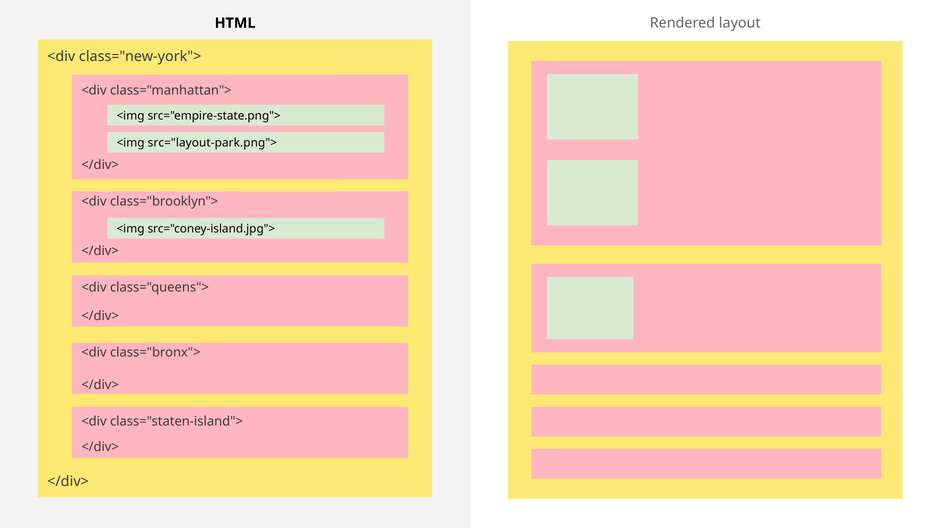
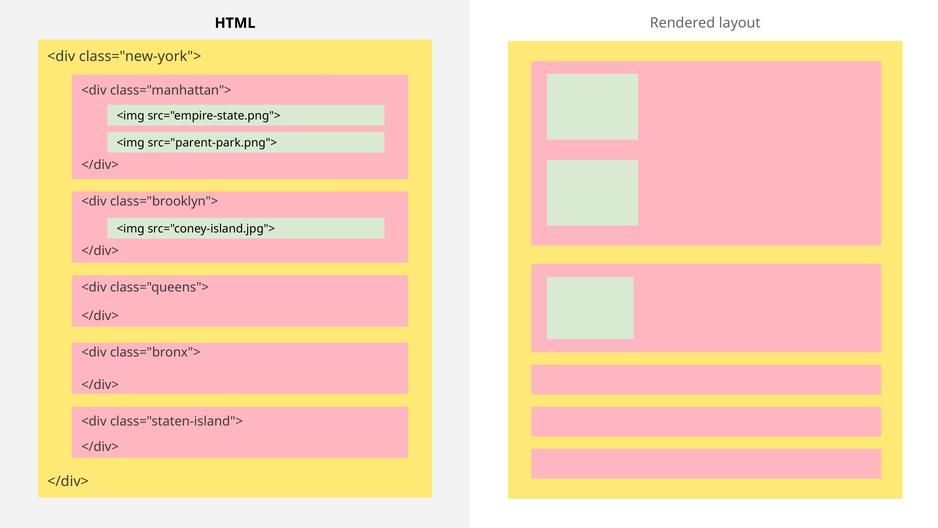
src="layout-park.png">: src="layout-park.png"> -> src="parent-park.png">
